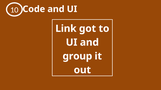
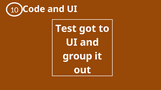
Link: Link -> Test
